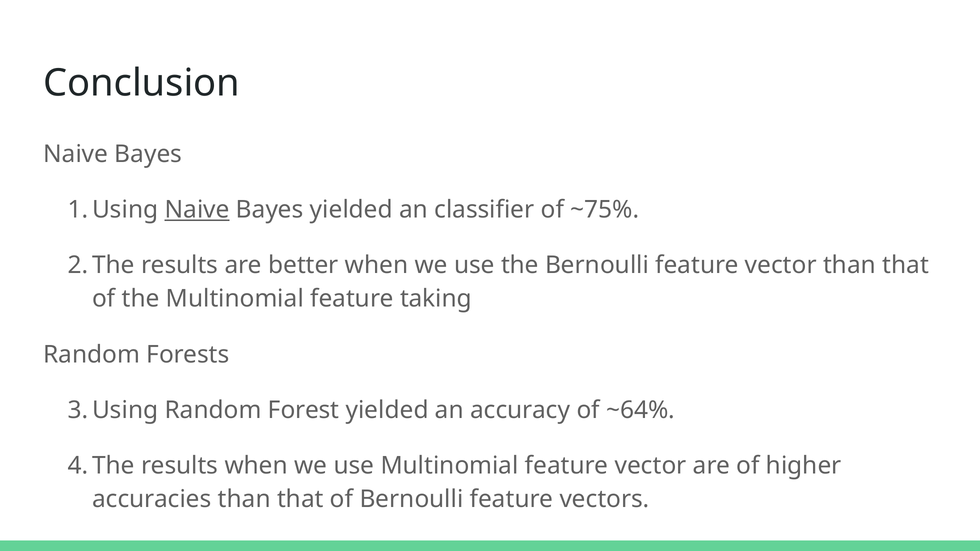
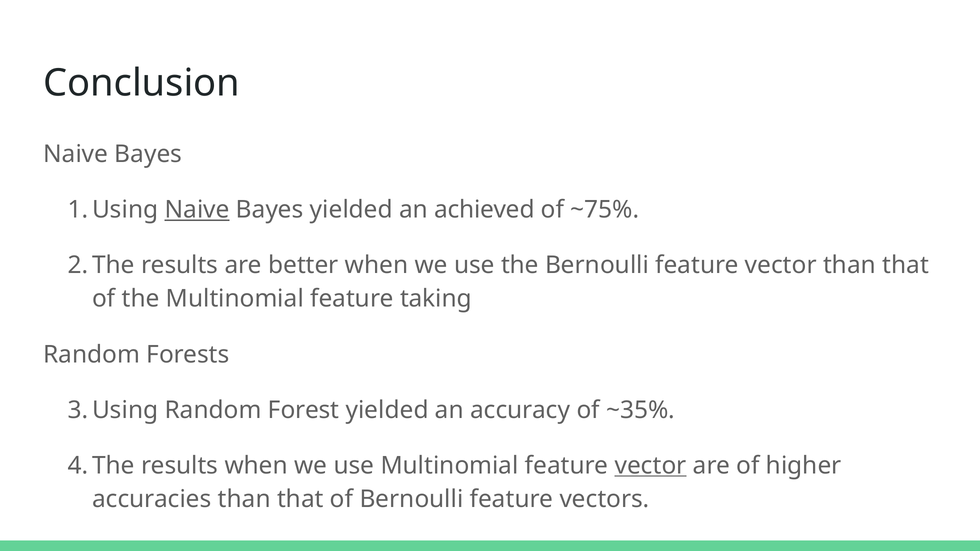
classifier: classifier -> achieved
~64%: ~64% -> ~35%
vector at (651, 466) underline: none -> present
